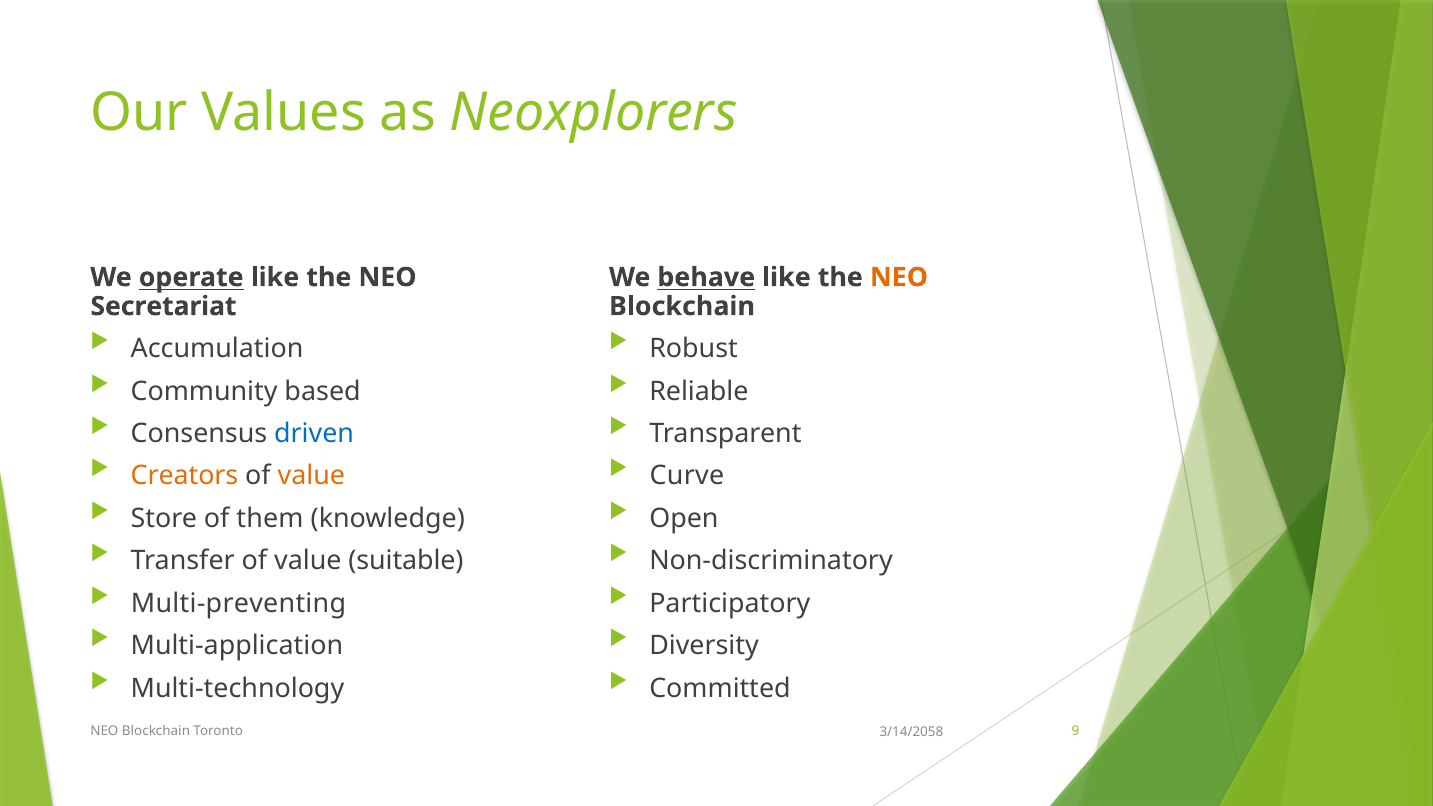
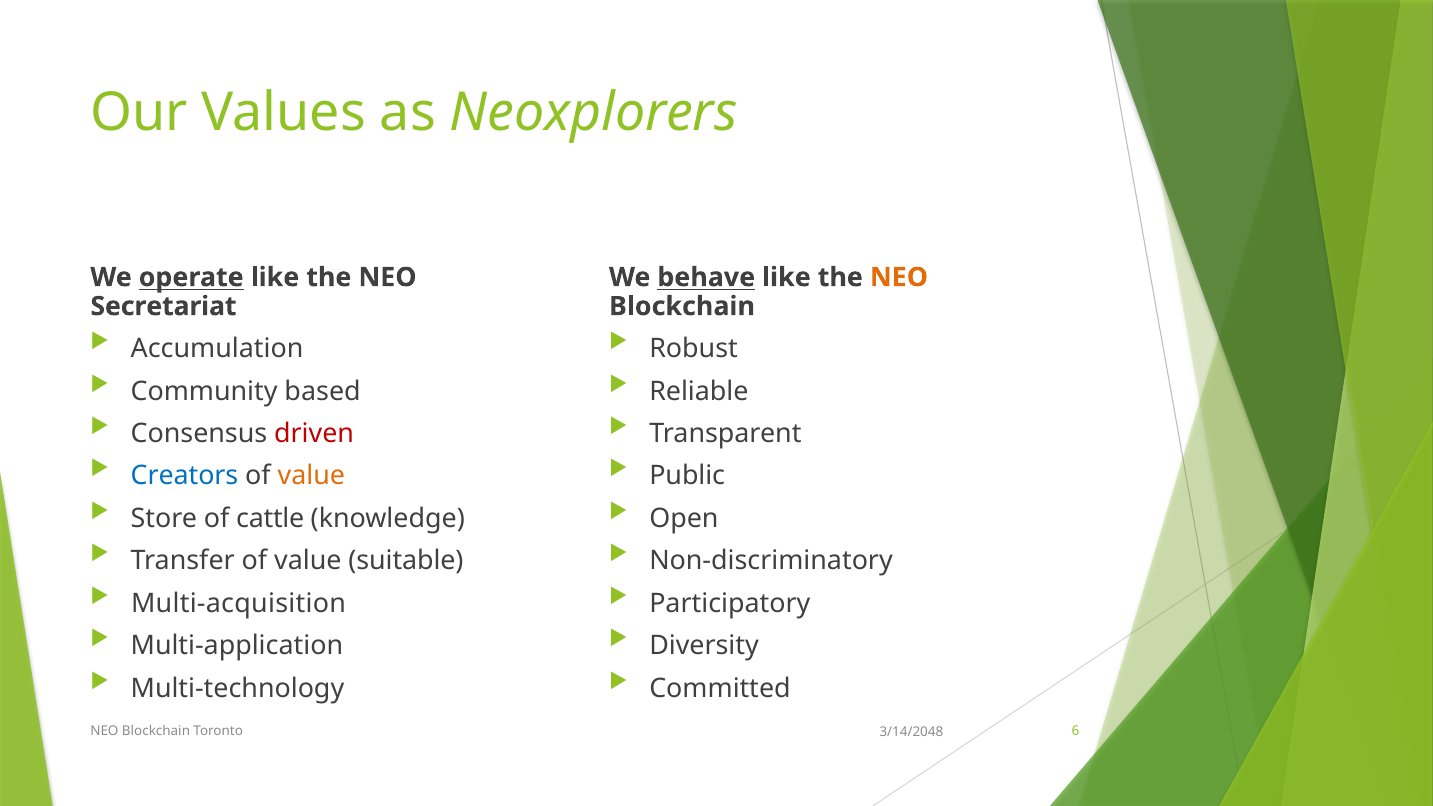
driven colour: blue -> red
Creators colour: orange -> blue
Curve: Curve -> Public
them: them -> cattle
Multi-preventing: Multi-preventing -> Multi-acquisition
9: 9 -> 6
3/14/2058: 3/14/2058 -> 3/14/2048
